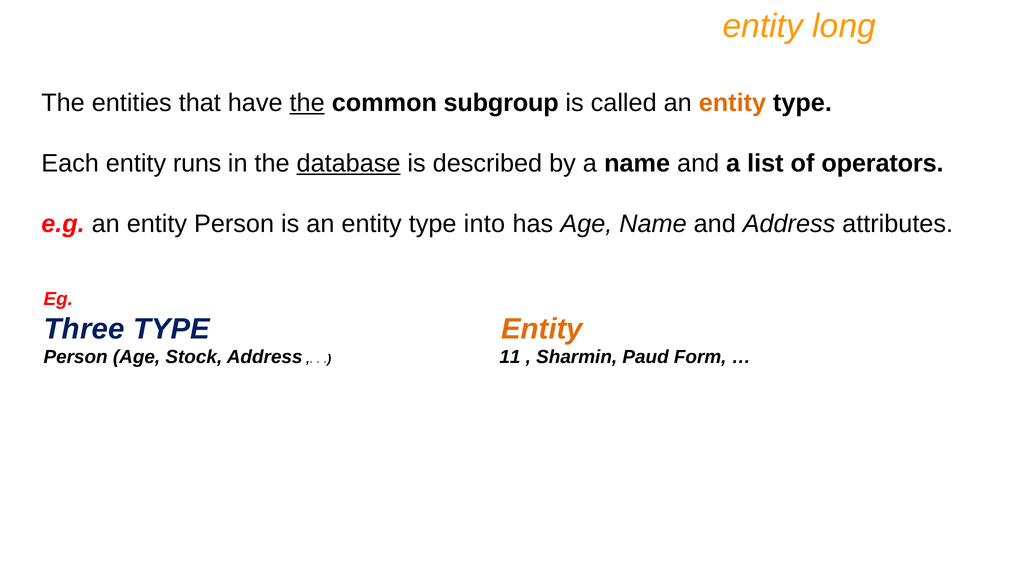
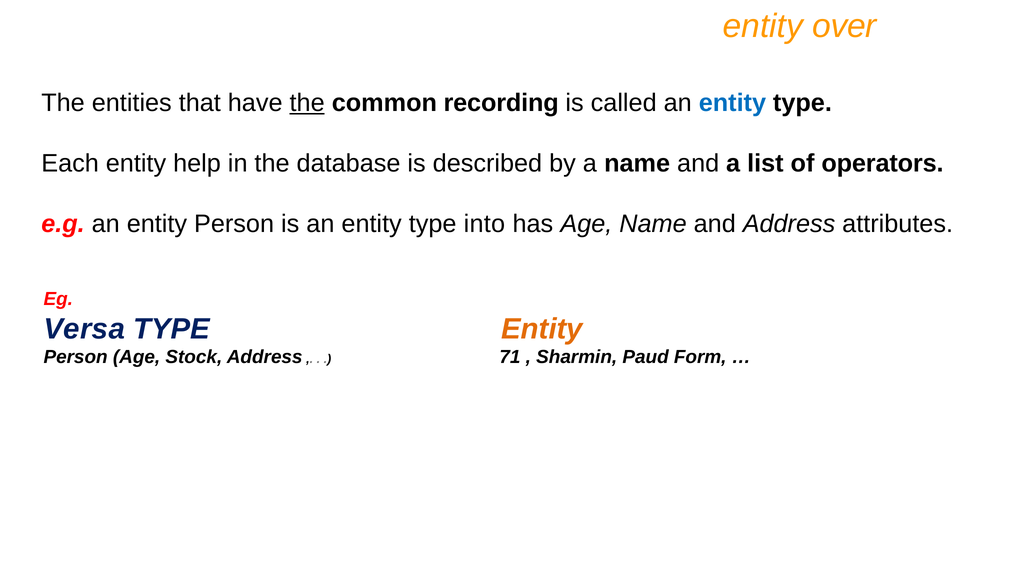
long: long -> over
subgroup: subgroup -> recording
entity at (732, 103) colour: orange -> blue
runs: runs -> help
database underline: present -> none
Three: Three -> Versa
11: 11 -> 71
